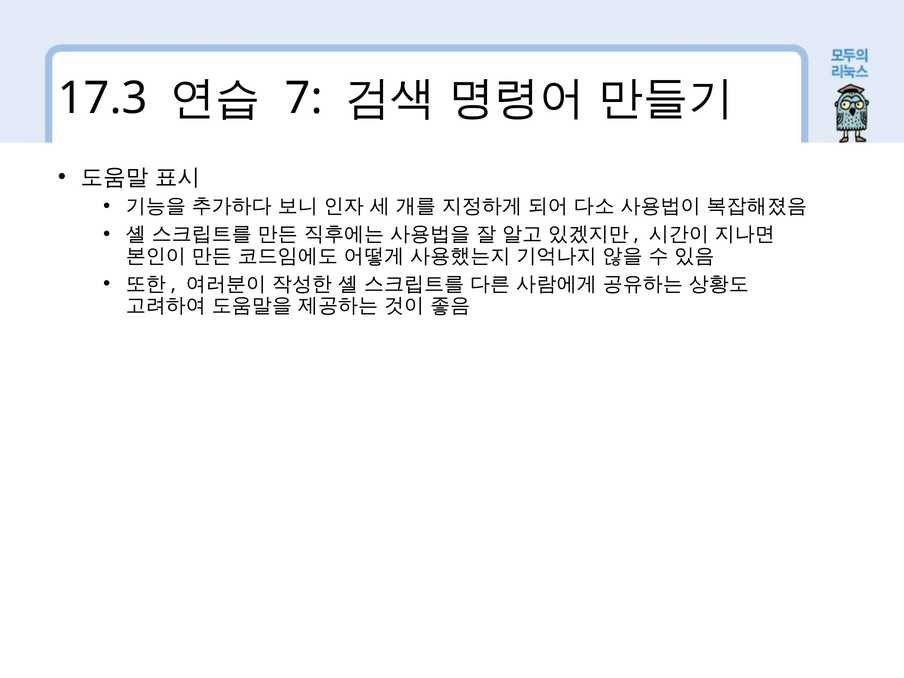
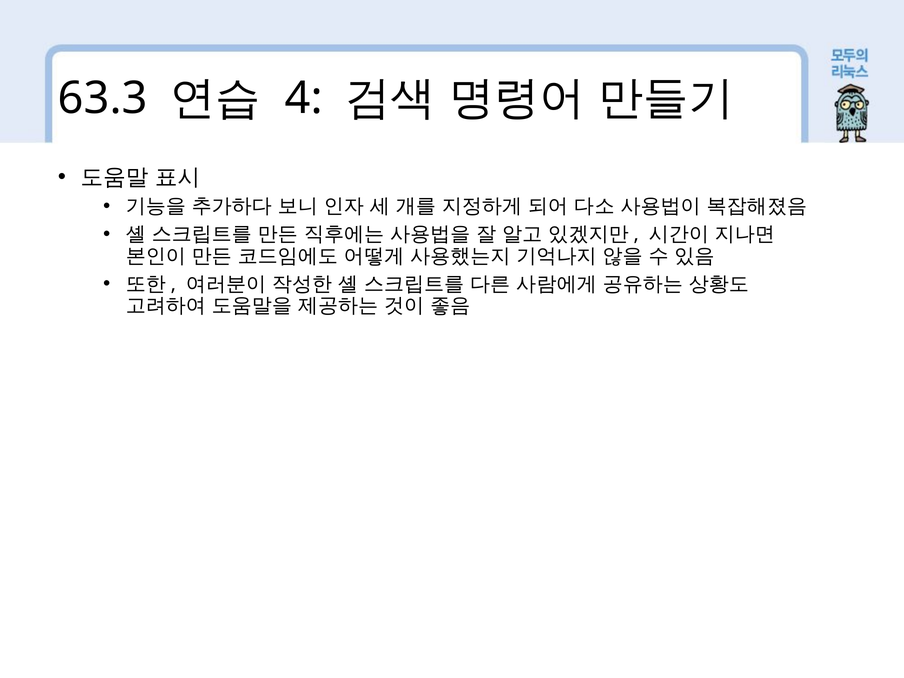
17.3: 17.3 -> 63.3
7: 7 -> 4
